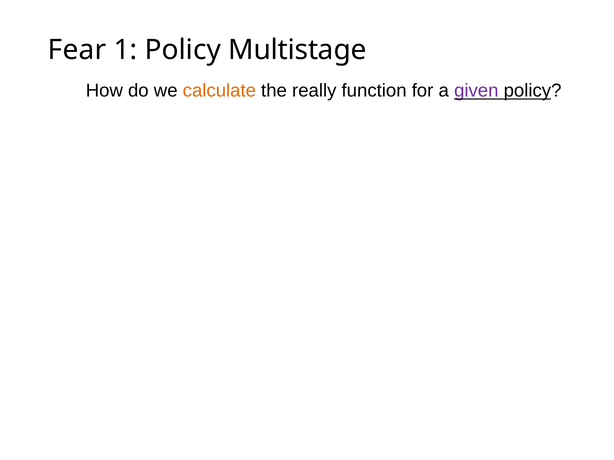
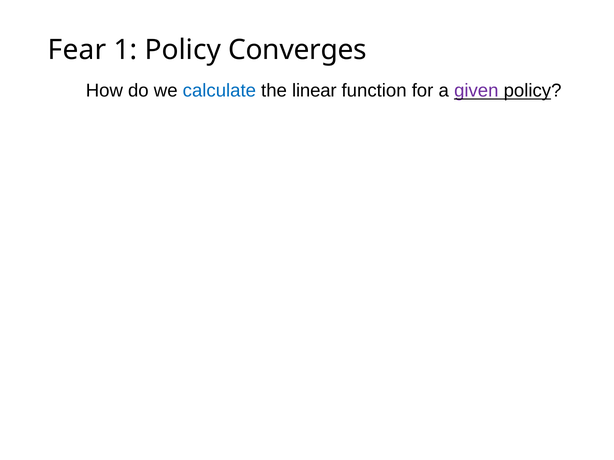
Multistage: Multistage -> Converges
calculate colour: orange -> blue
really: really -> linear
